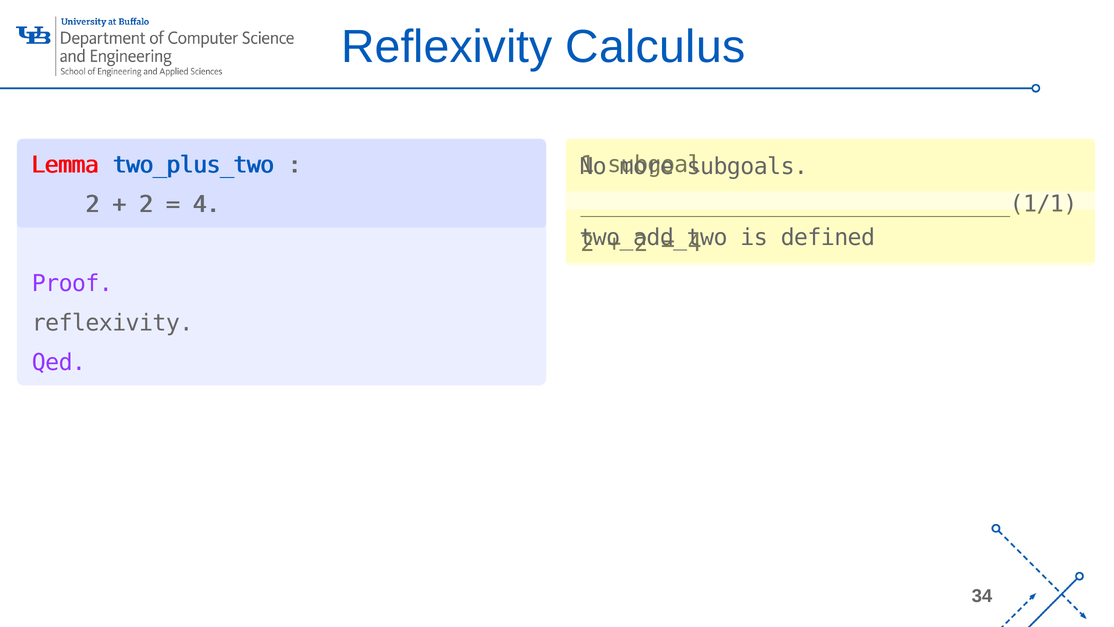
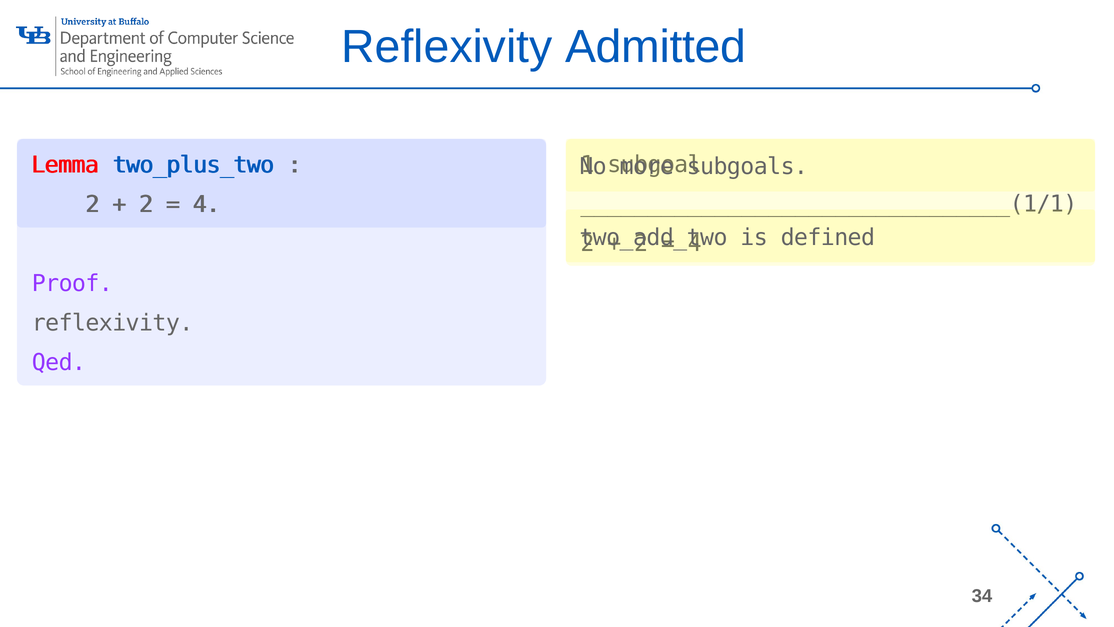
Calculus: Calculus -> Admitted
